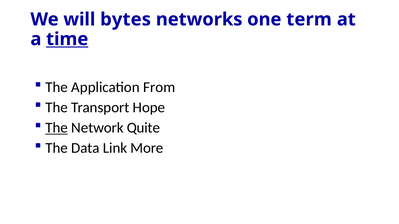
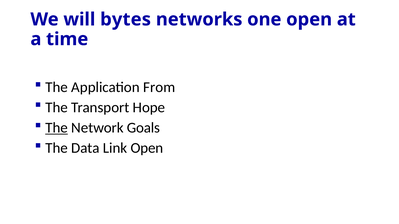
one term: term -> open
time underline: present -> none
Quite: Quite -> Goals
Link More: More -> Open
